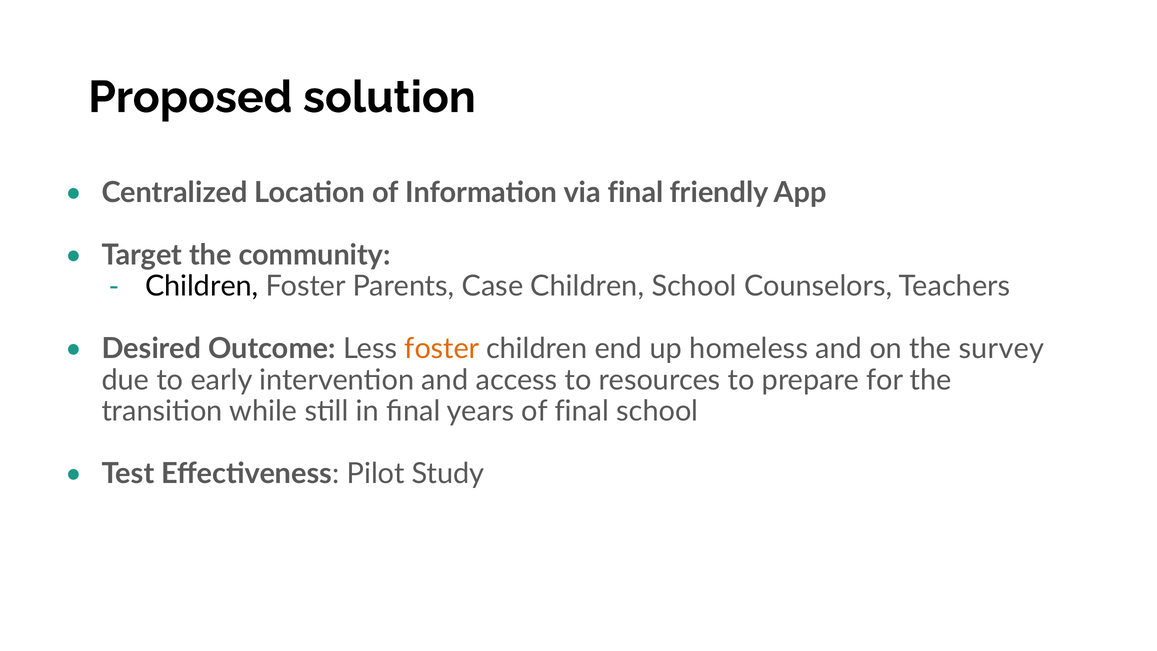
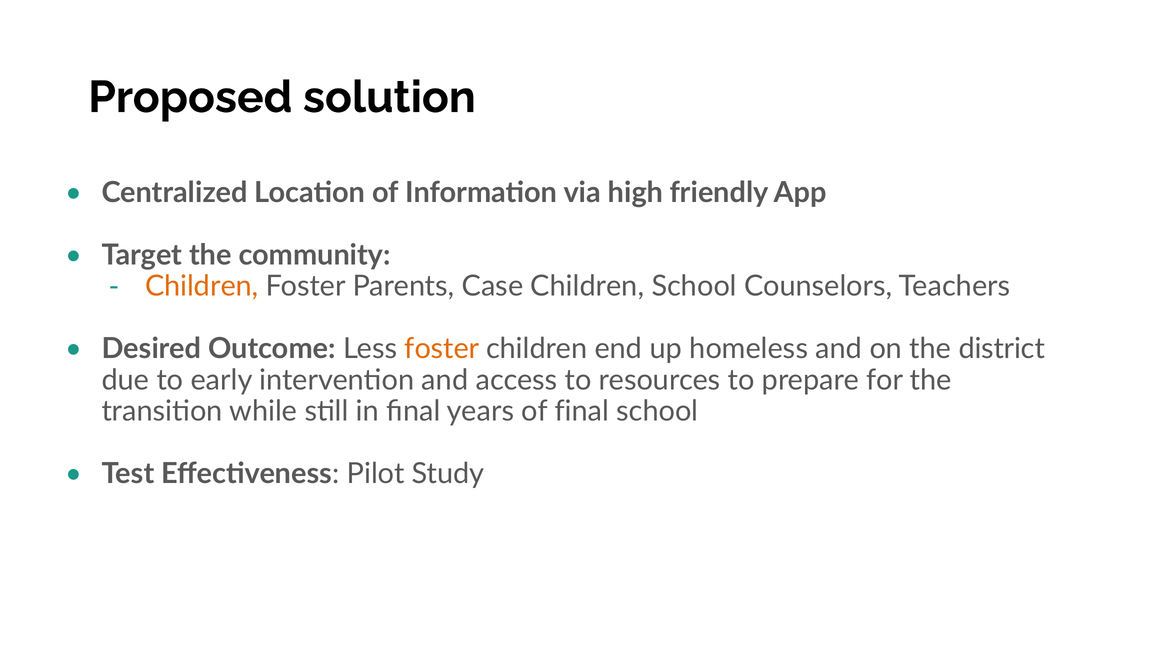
via final: final -> high
Children at (202, 286) colour: black -> orange
survey: survey -> district
